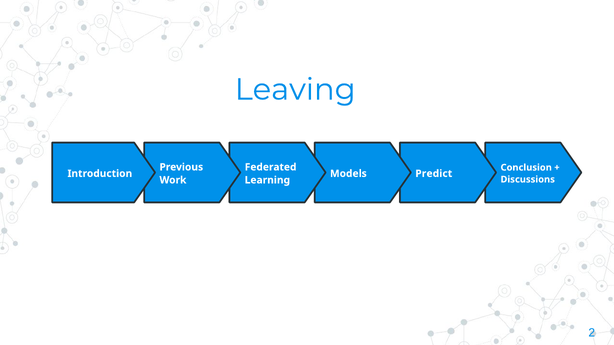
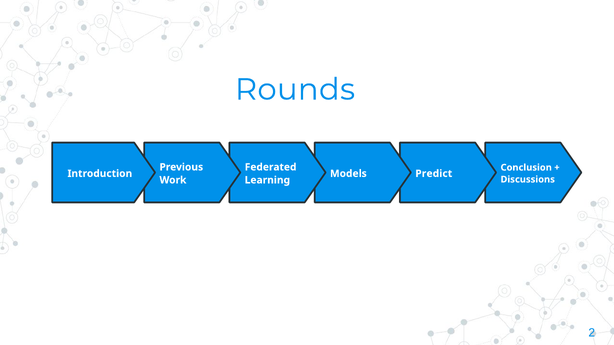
Leaving: Leaving -> Rounds
